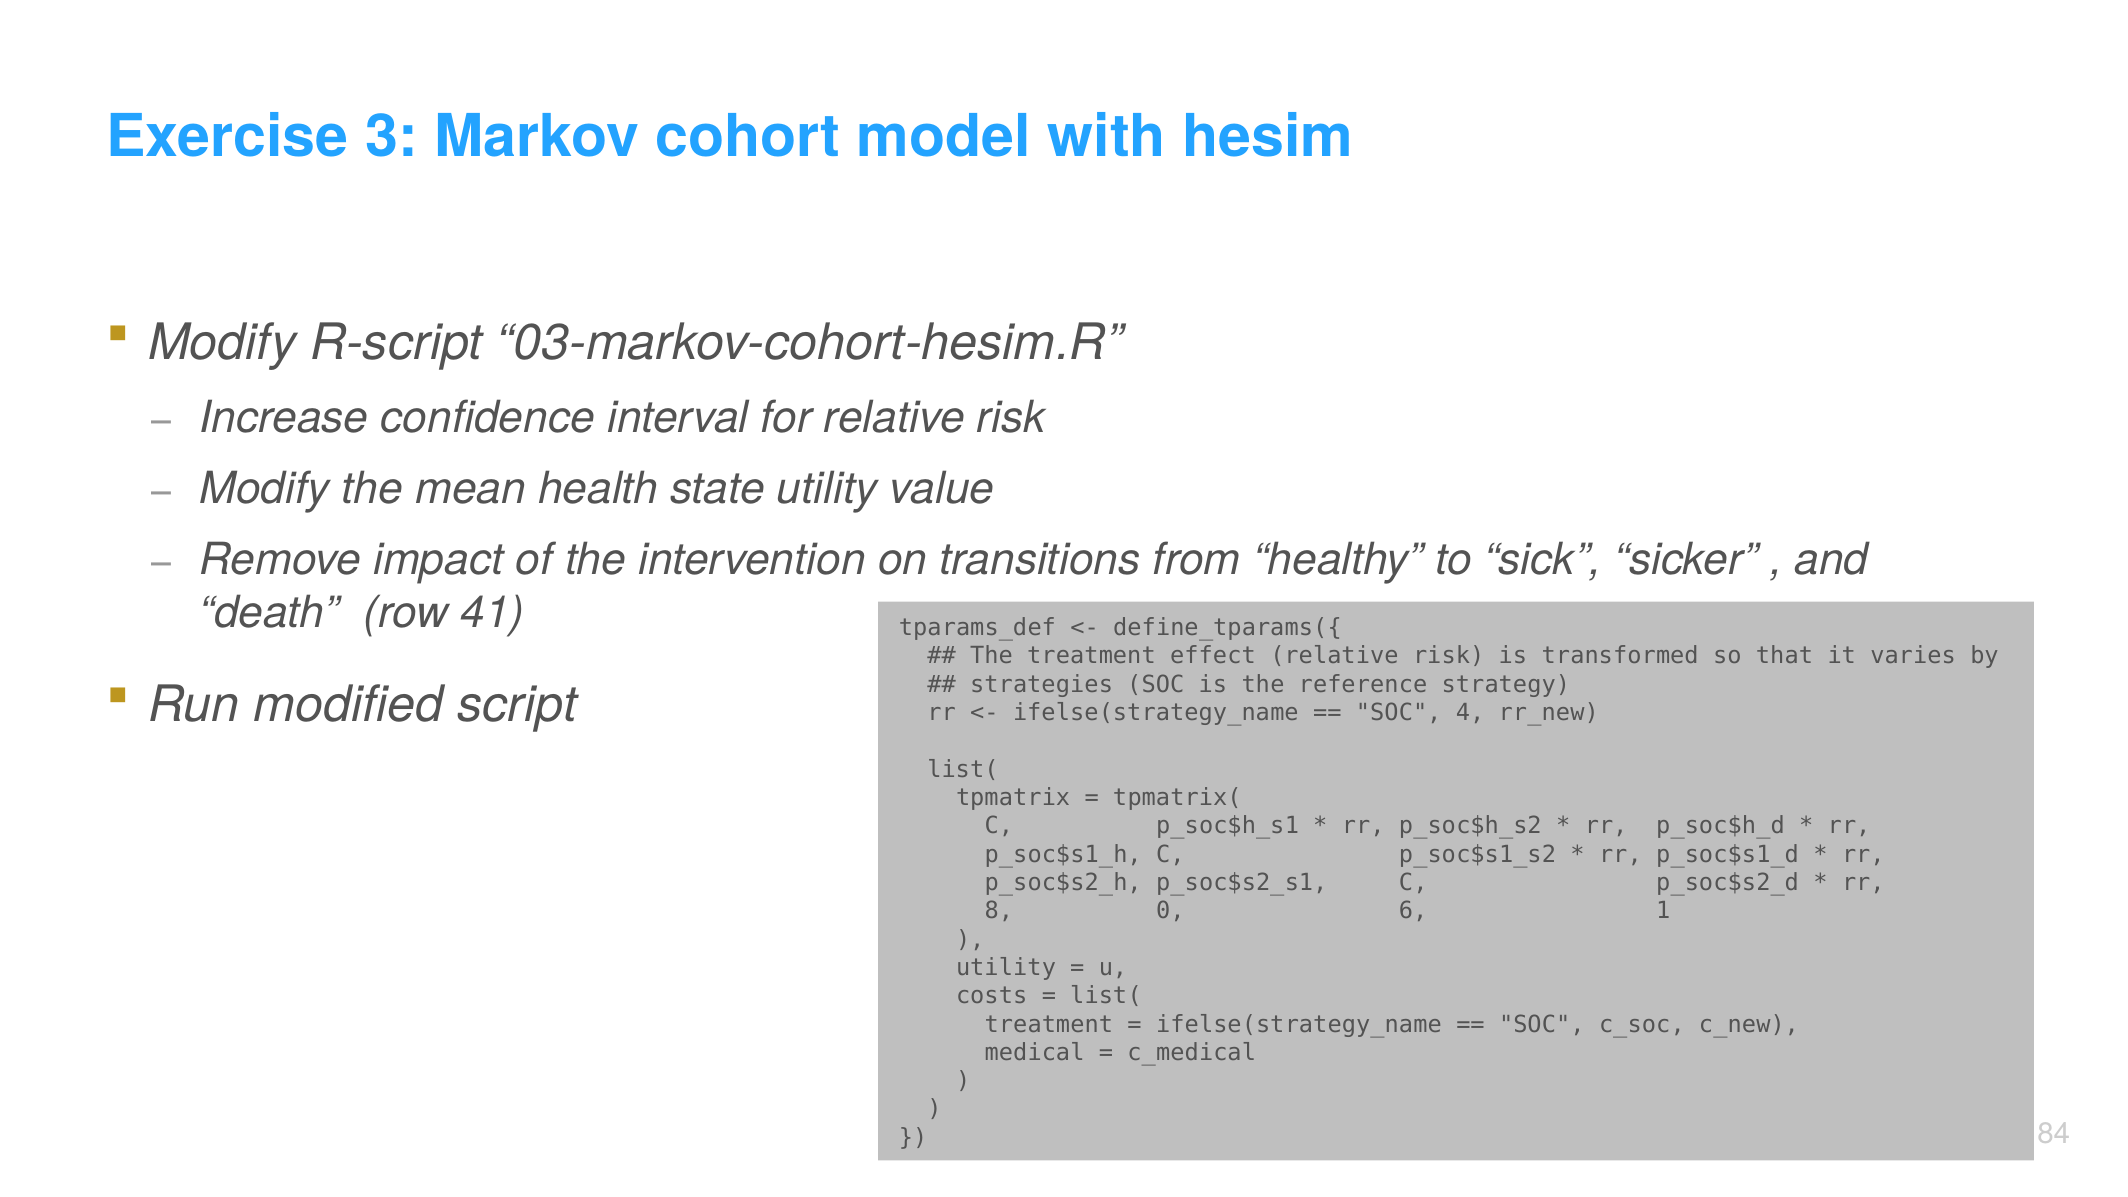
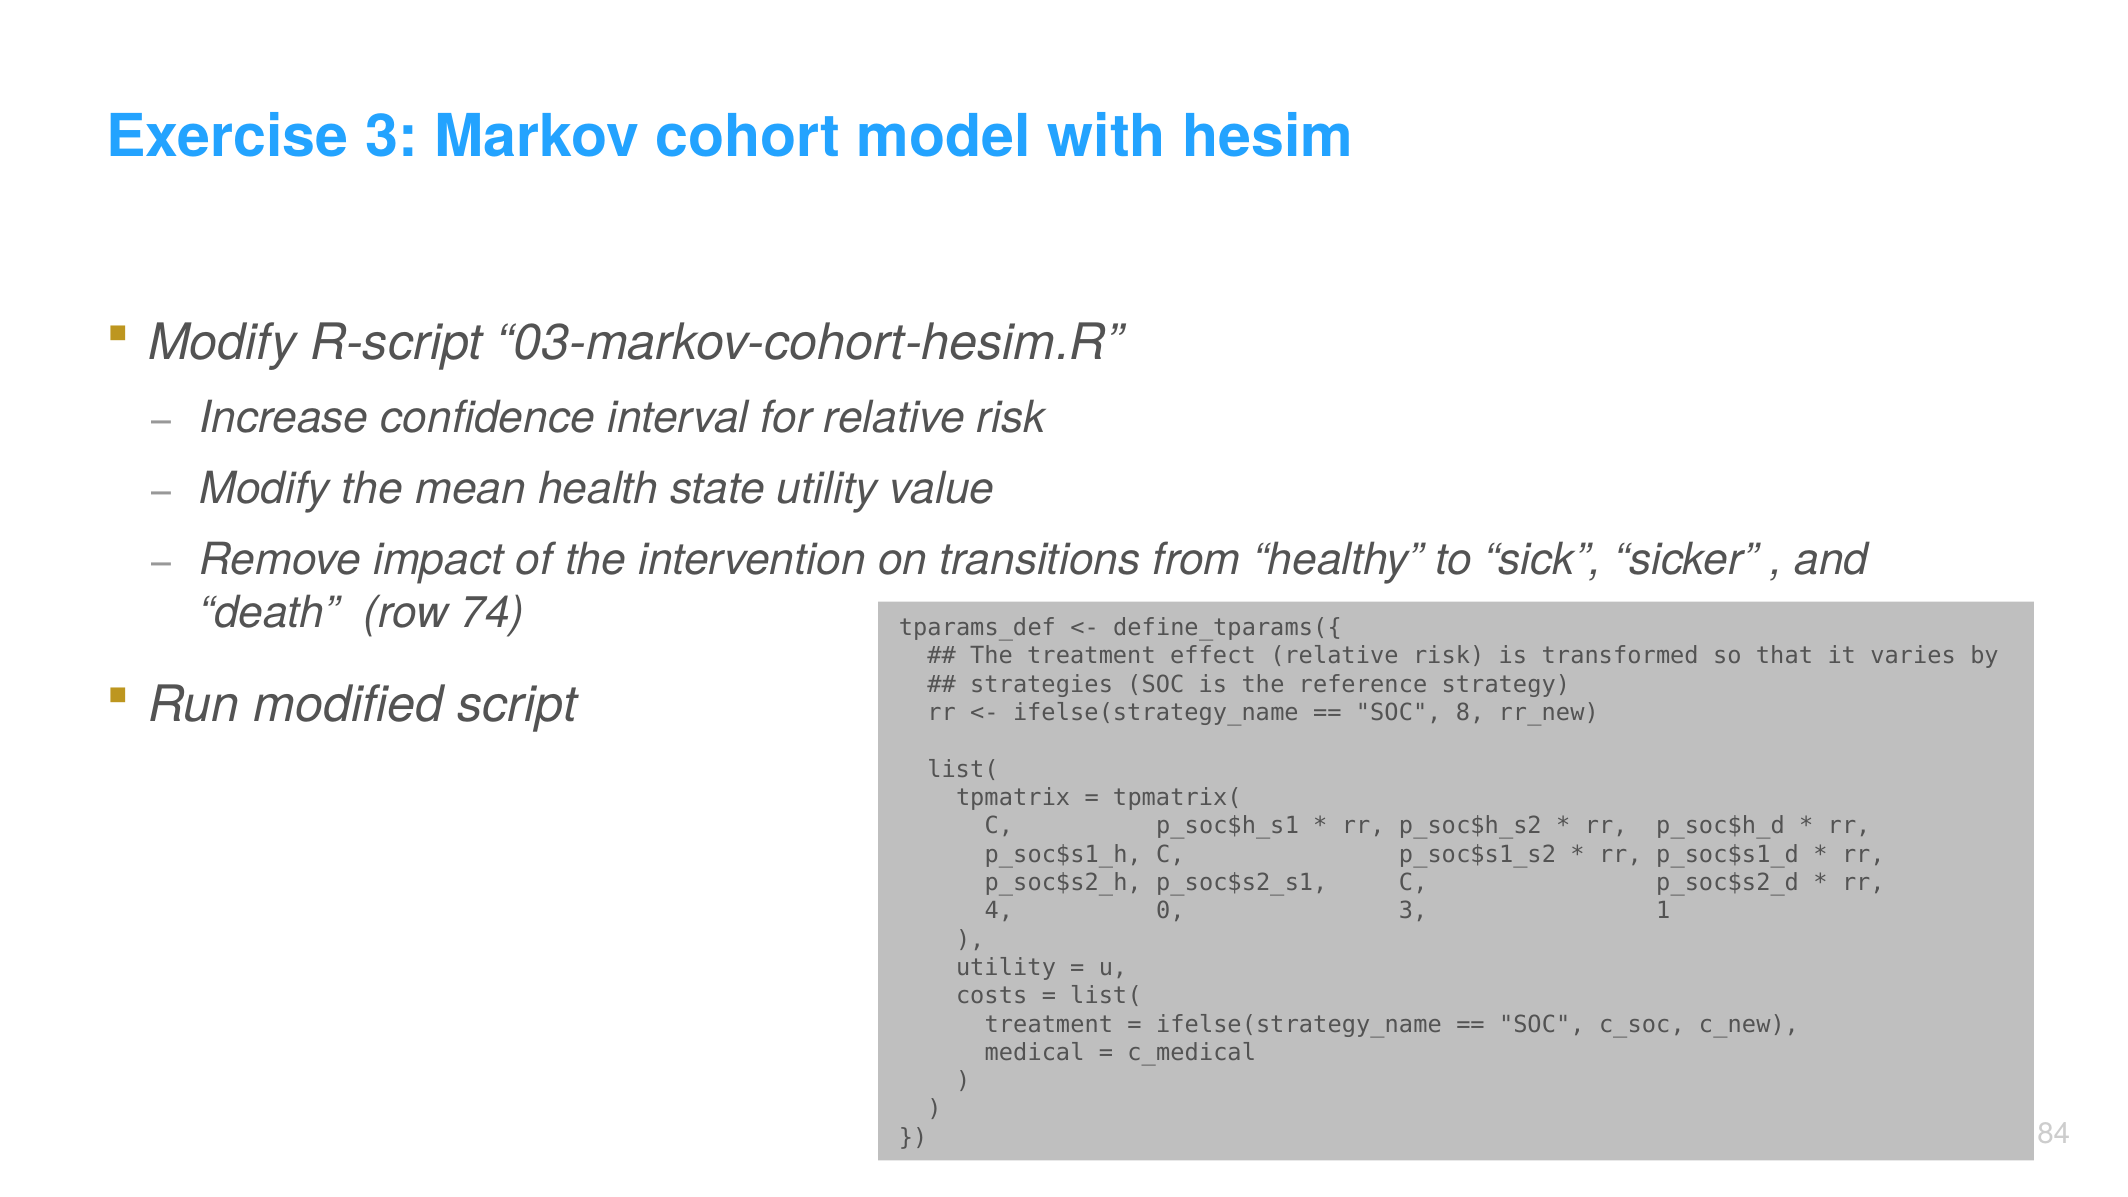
41: 41 -> 74
4: 4 -> 8
8: 8 -> 4
0 6: 6 -> 3
